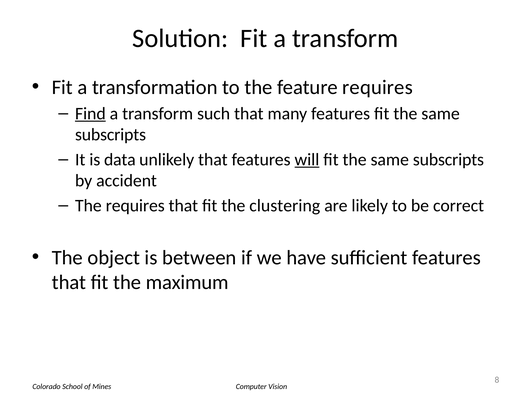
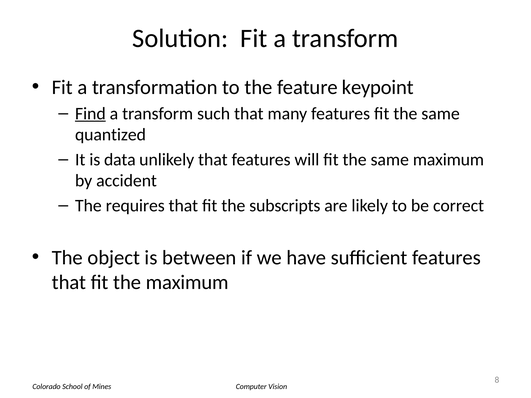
feature requires: requires -> keypoint
subscripts at (111, 135): subscripts -> quantized
will underline: present -> none
subscripts at (448, 160): subscripts -> maximum
clustering: clustering -> subscripts
